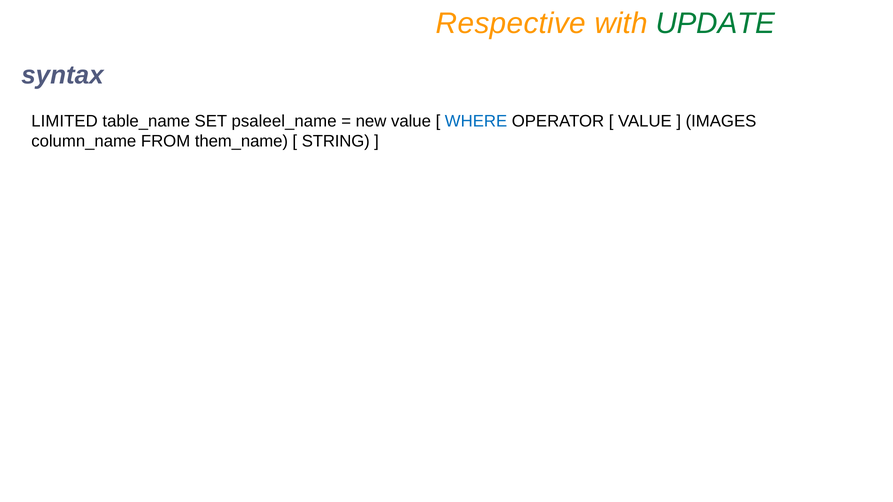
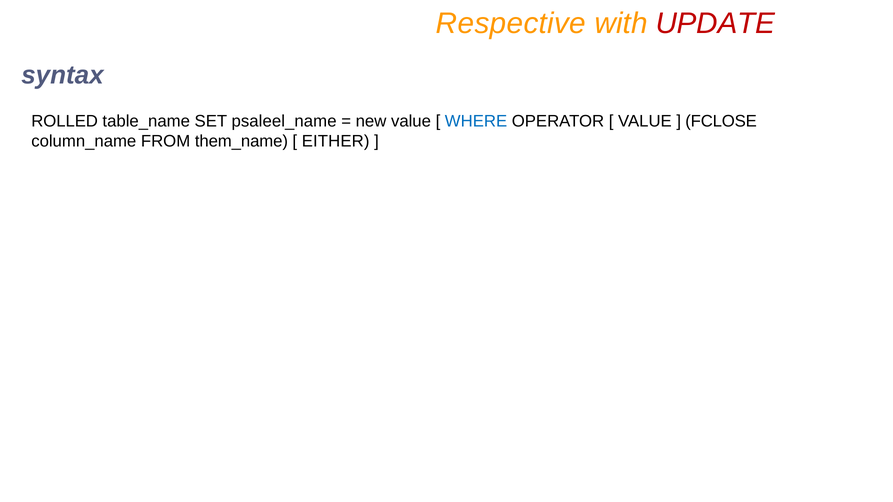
UPDATE colour: green -> red
LIMITED: LIMITED -> ROLLED
IMAGES: IMAGES -> FCLOSE
STRING: STRING -> EITHER
